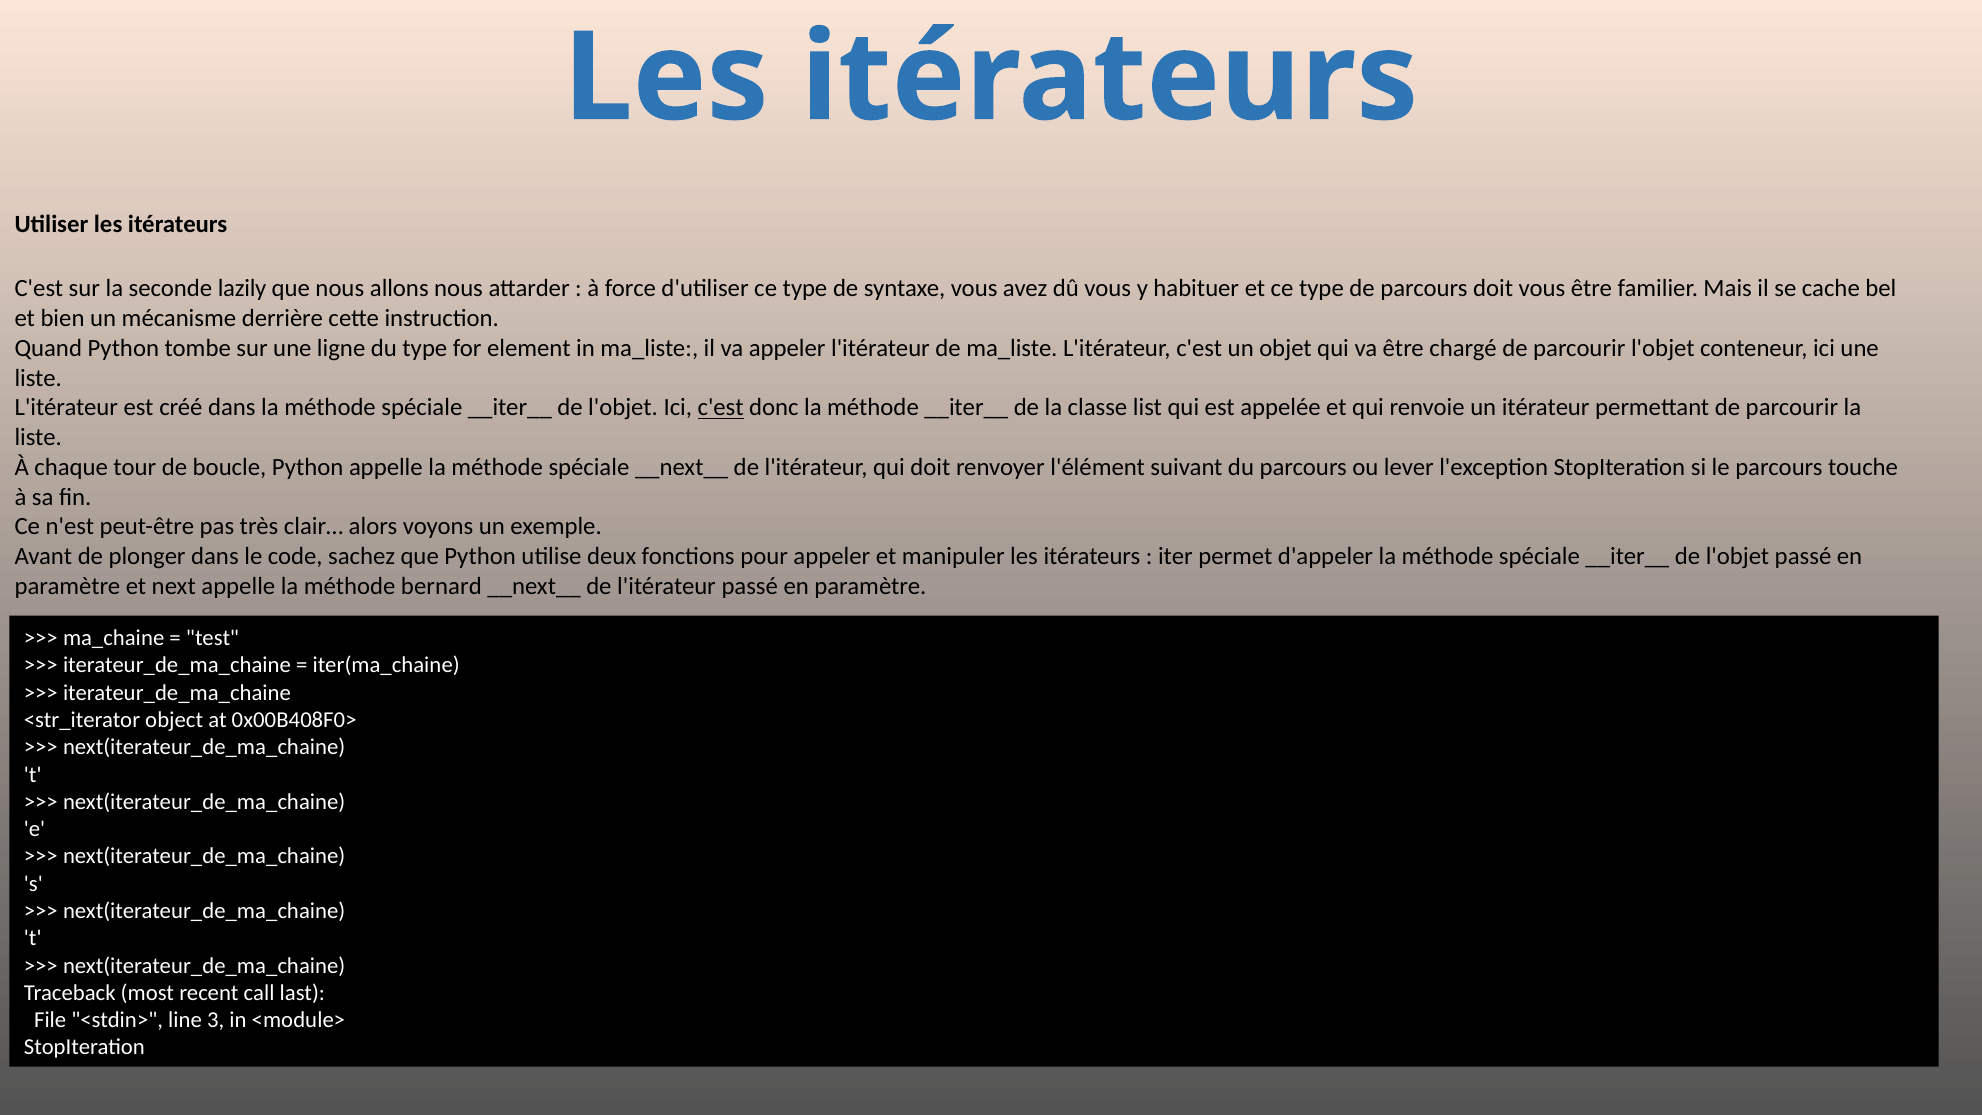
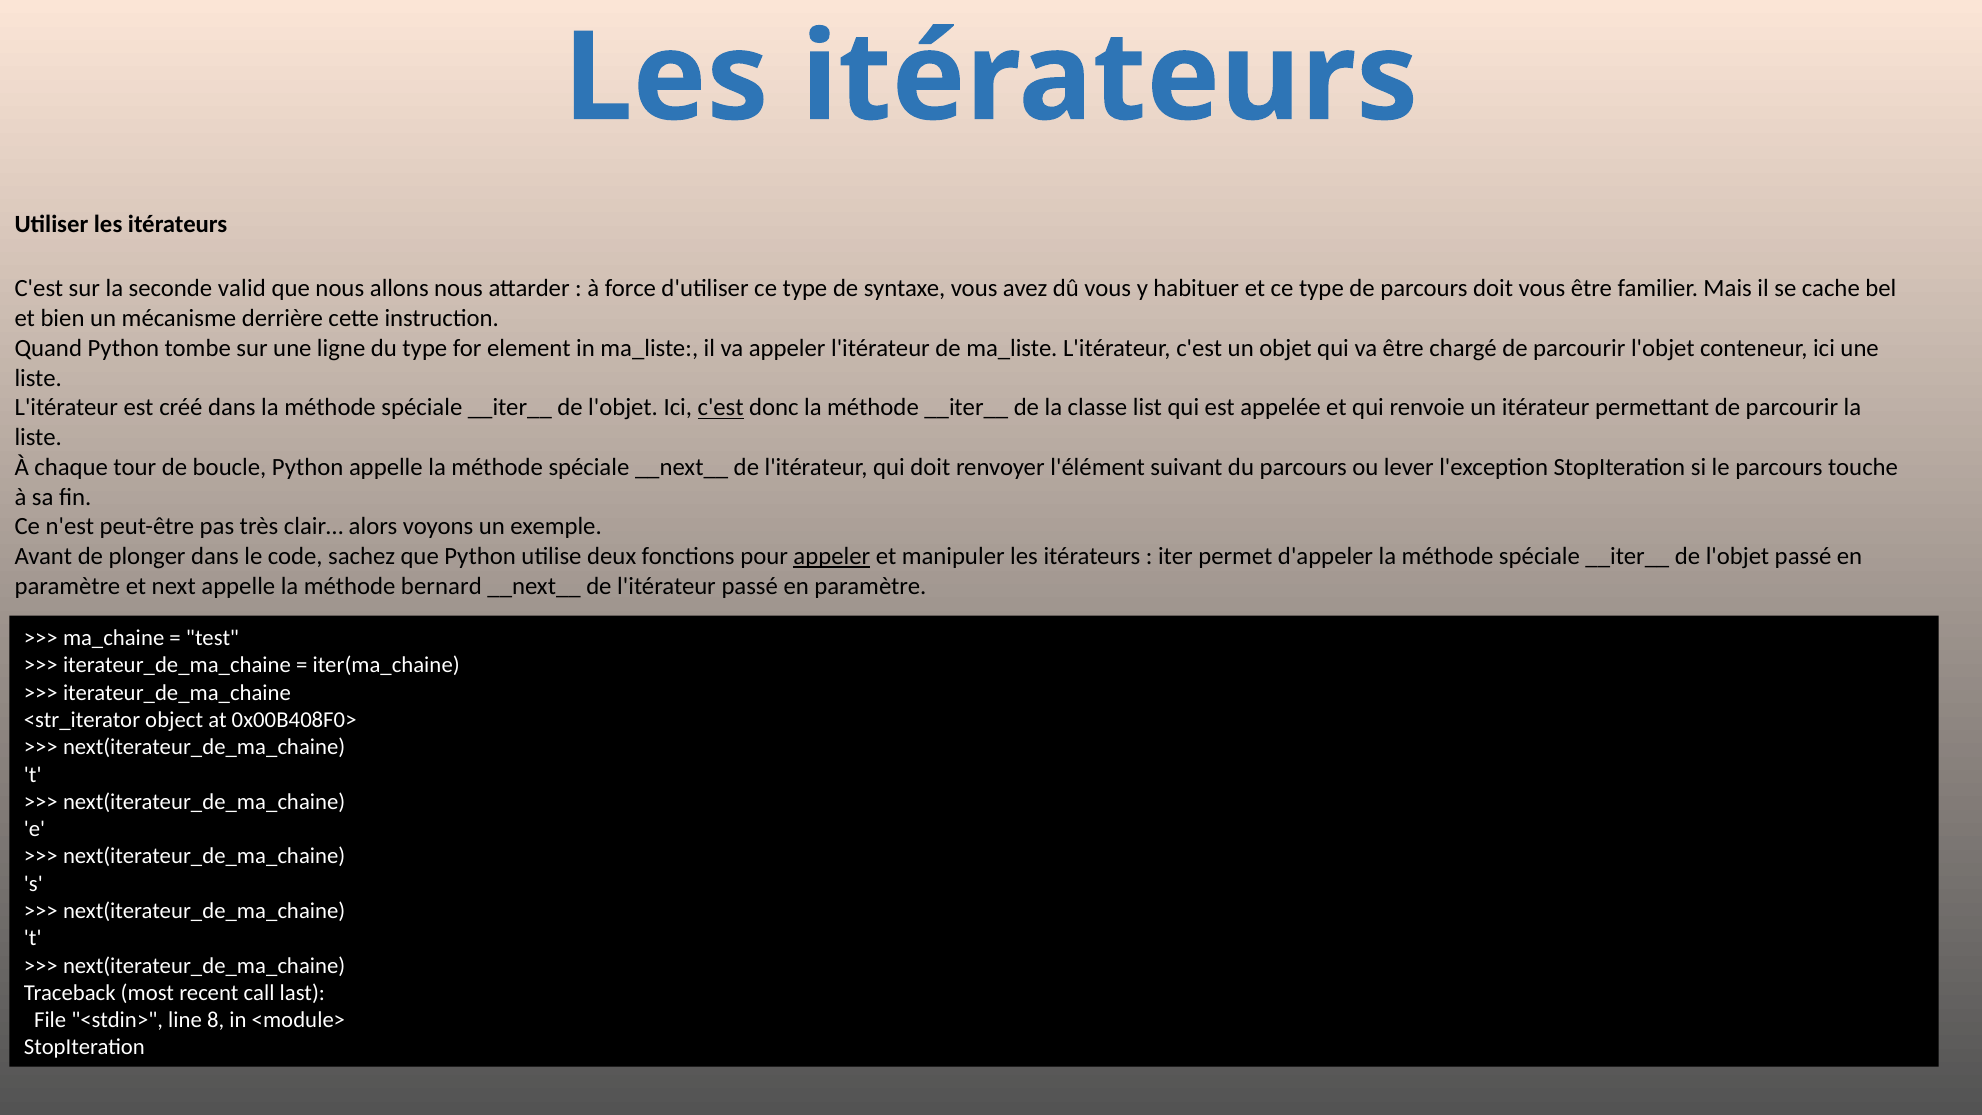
lazily: lazily -> valid
appeler at (832, 556) underline: none -> present
3: 3 -> 8
